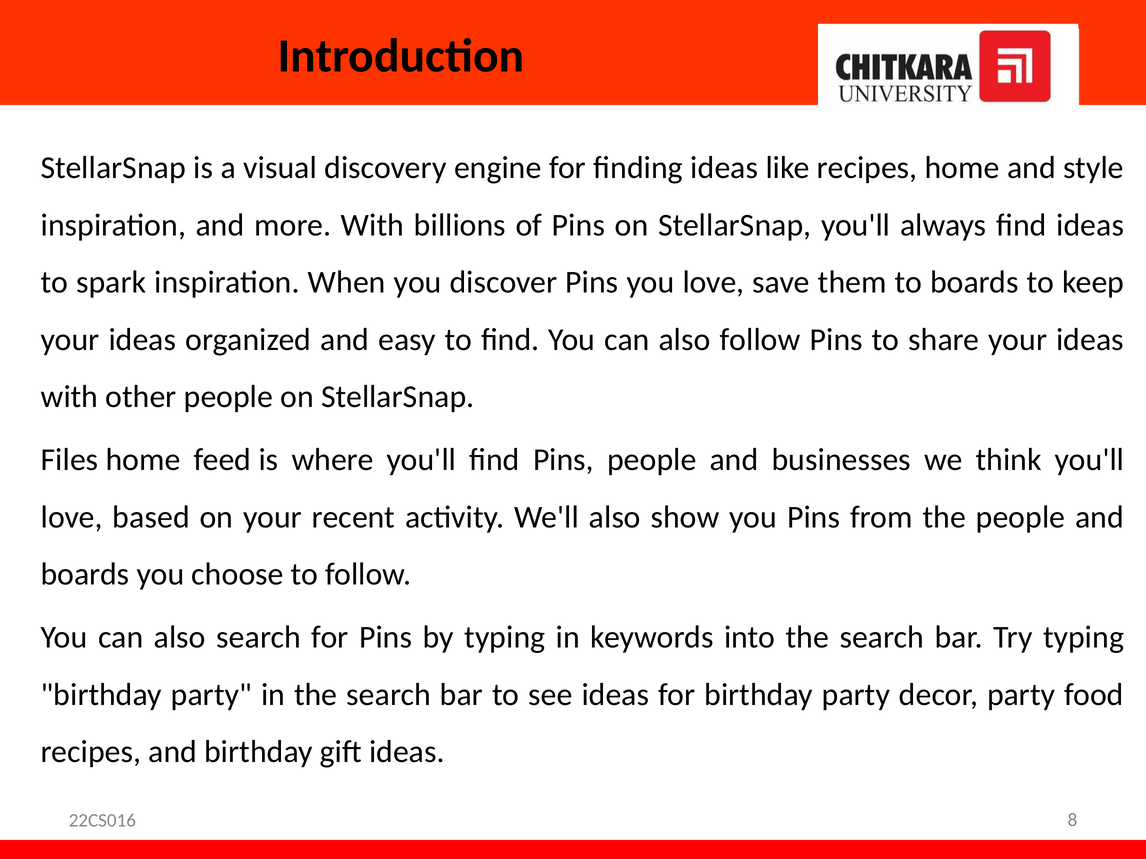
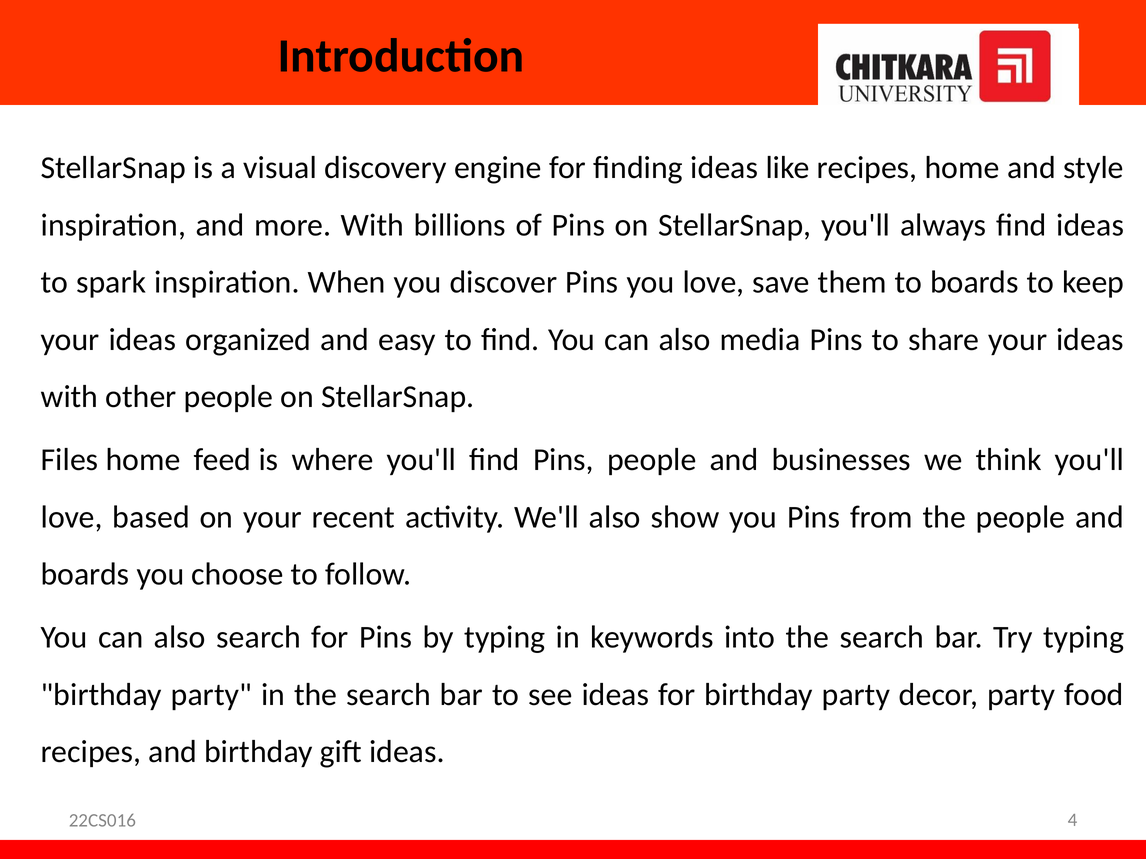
also follow: follow -> media
8: 8 -> 4
